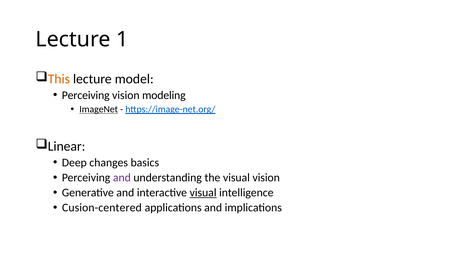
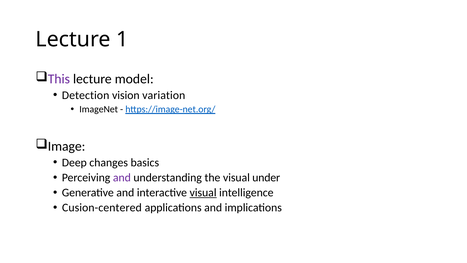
This colour: orange -> purple
Perceiving at (86, 95): Perceiving -> Detection
modeling: modeling -> variation
ImageNet underline: present -> none
Linear: Linear -> Image
visual vision: vision -> under
